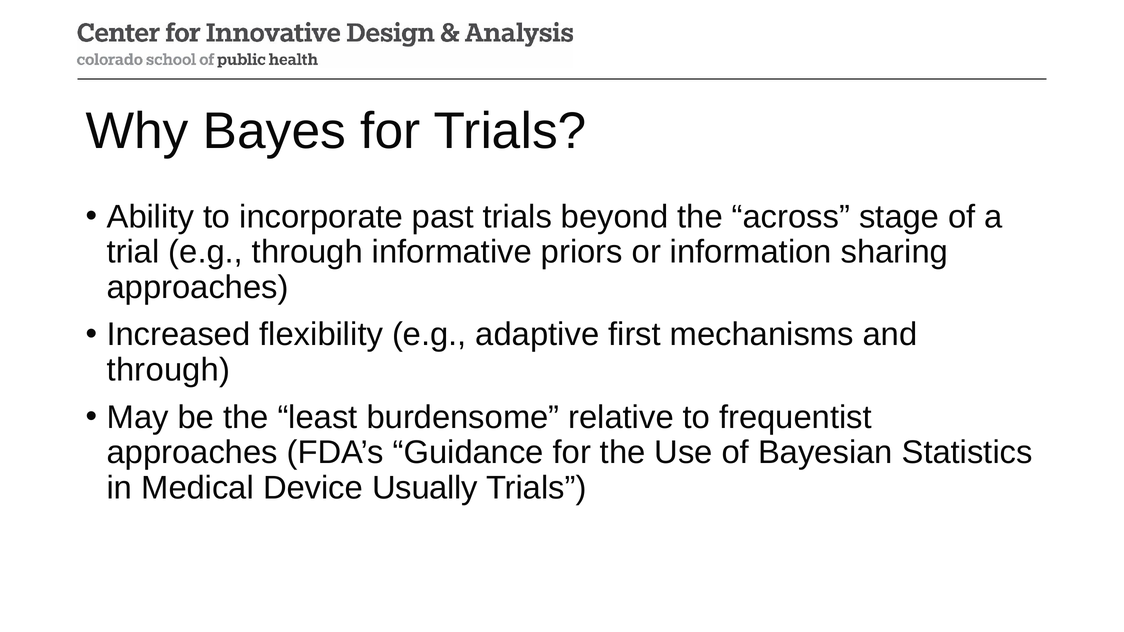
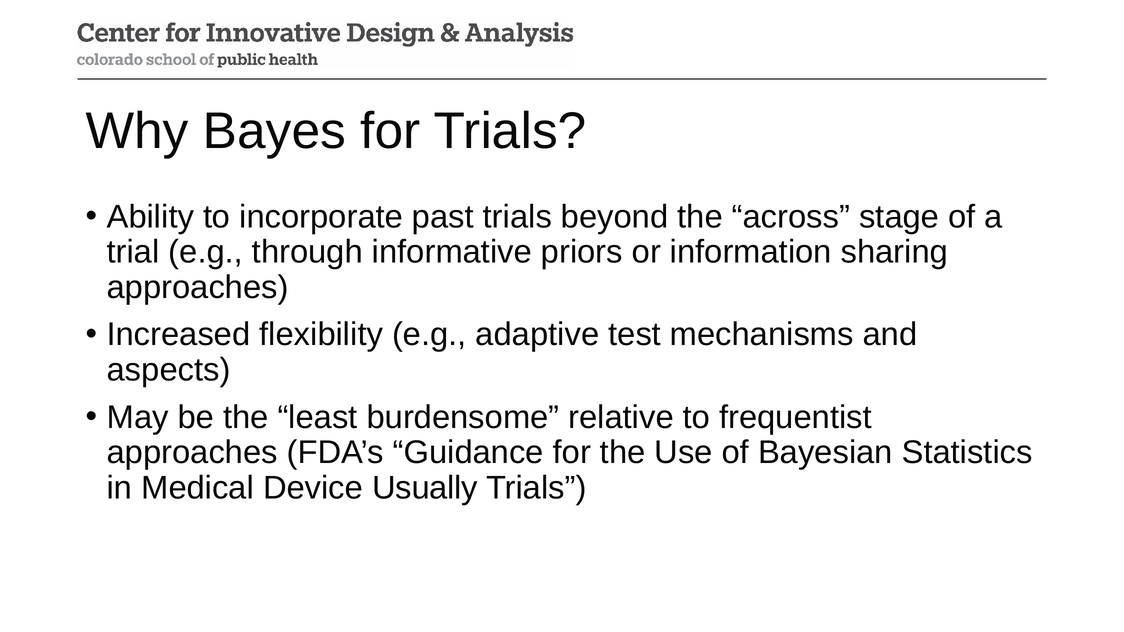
first: first -> test
through at (168, 370): through -> aspects
